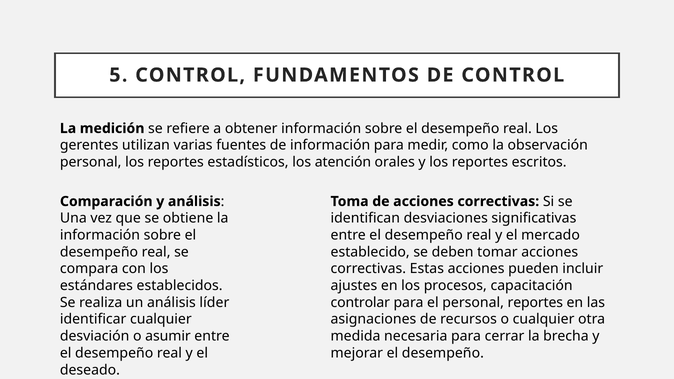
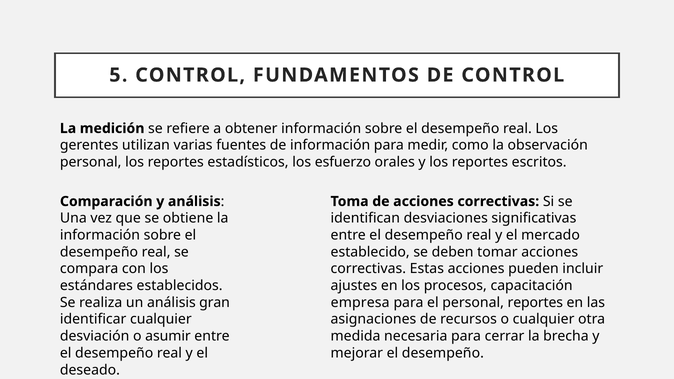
atención: atención -> esfuerzo
líder: líder -> gran
controlar: controlar -> empresa
